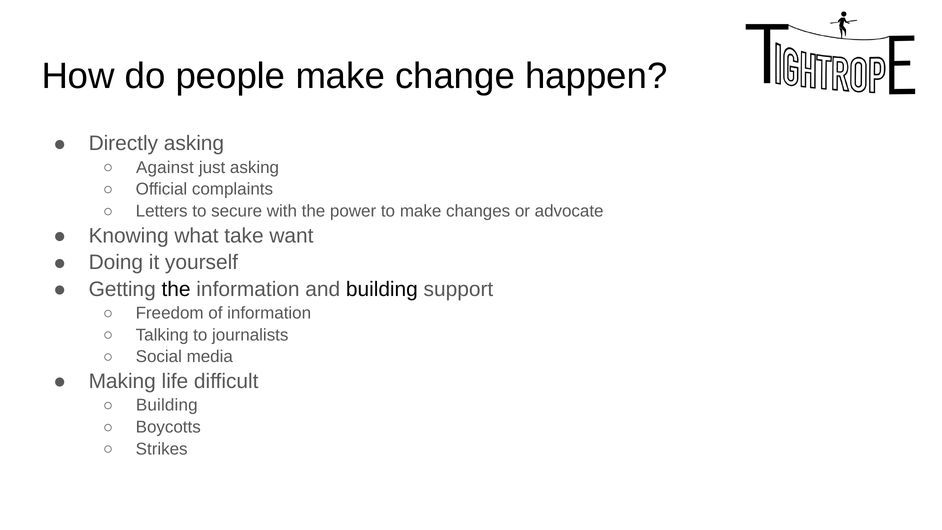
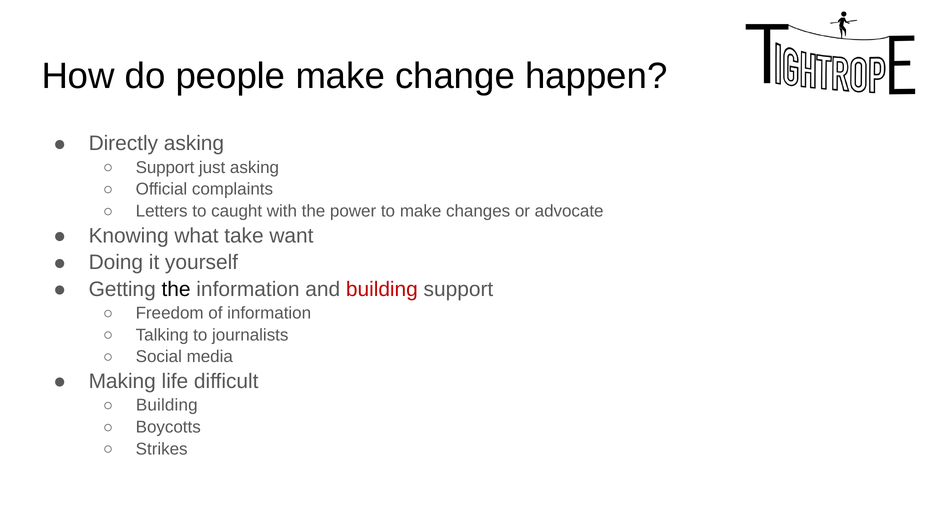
Against at (165, 167): Against -> Support
secure: secure -> caught
building at (382, 289) colour: black -> red
